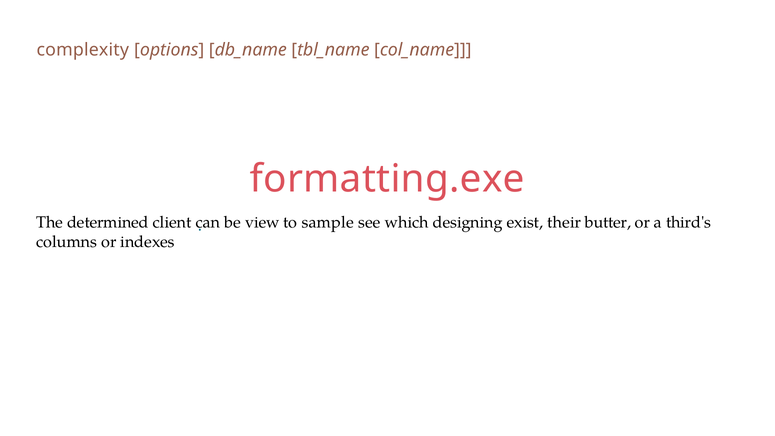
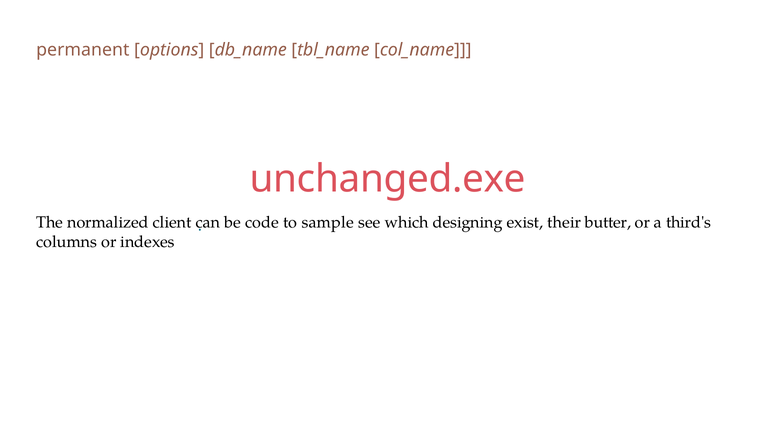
complexity: complexity -> permanent
formatting.exe: formatting.exe -> unchanged.exe
determined: determined -> normalized
view: view -> code
